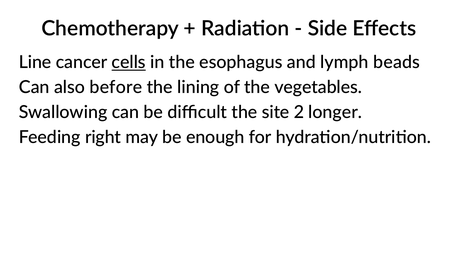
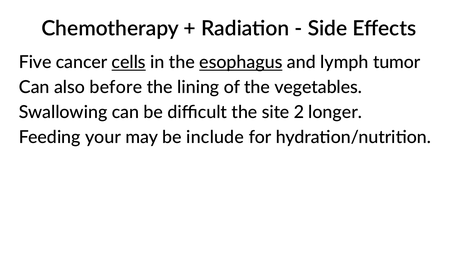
Line: Line -> Five
esophagus underline: none -> present
beads: beads -> tumor
right: right -> your
enough: enough -> include
